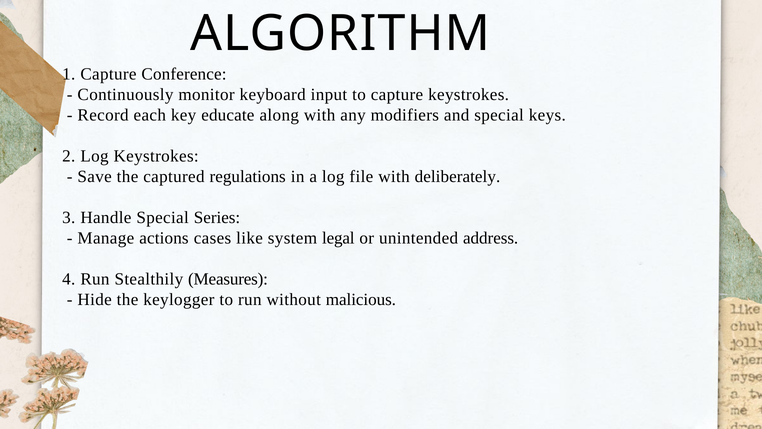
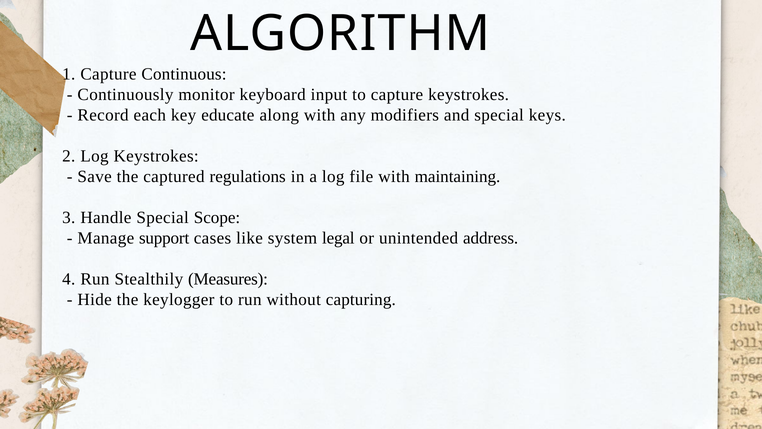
Conference: Conference -> Continuous
deliberately: deliberately -> maintaining
Series: Series -> Scope
actions: actions -> support
malicious: malicious -> capturing
